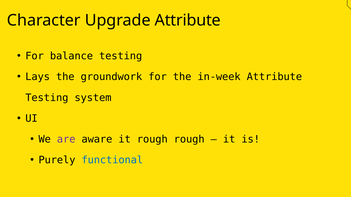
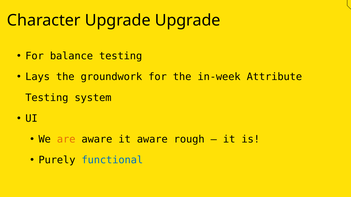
Upgrade Attribute: Attribute -> Upgrade
are colour: purple -> orange
it rough: rough -> aware
